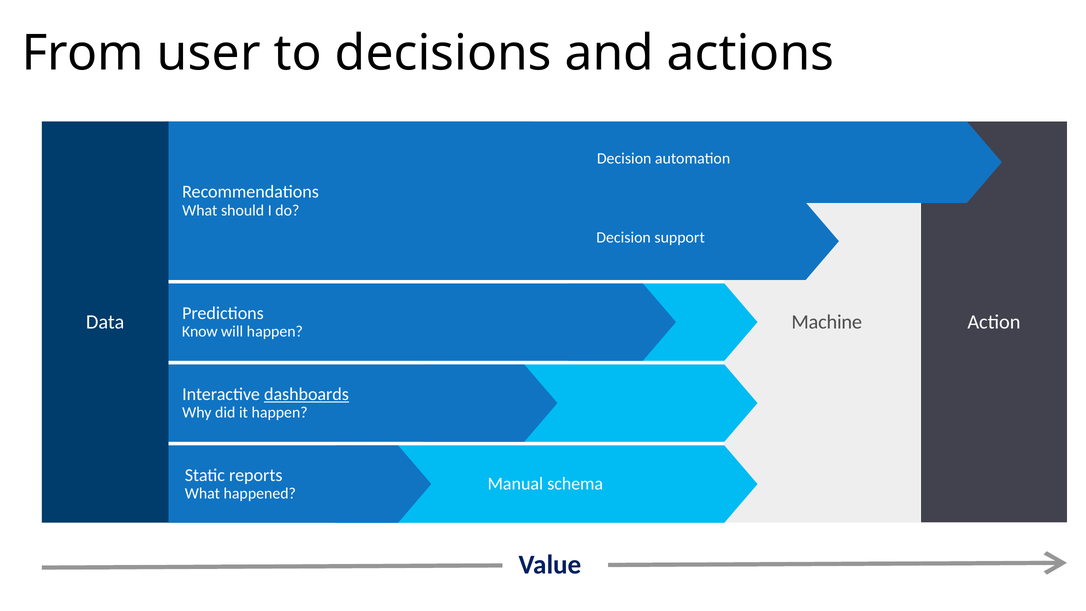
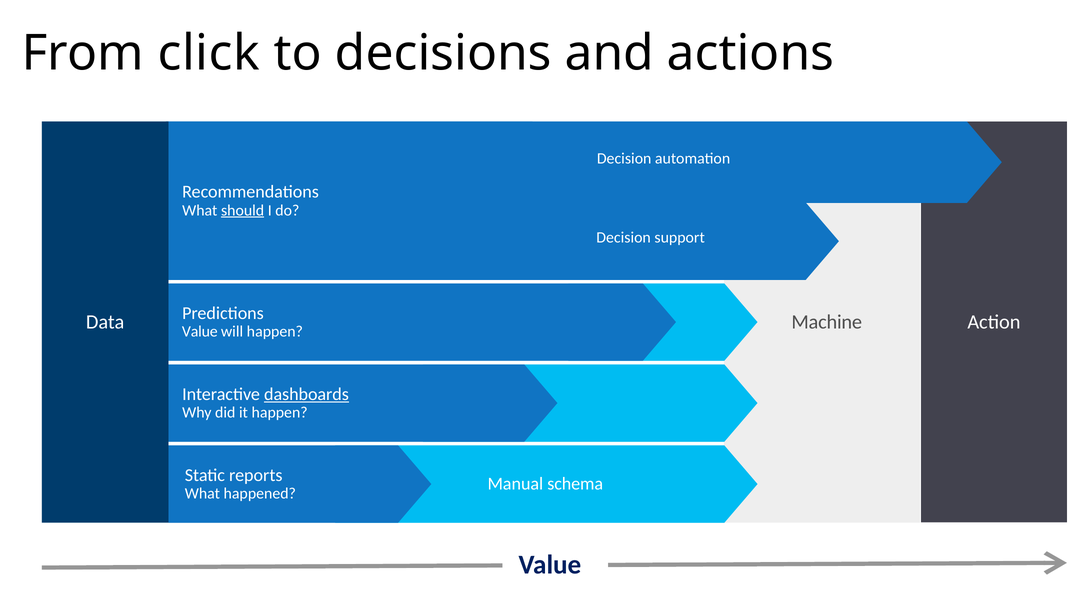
user: user -> click
should underline: none -> present
Know at (200, 332): Know -> Value
